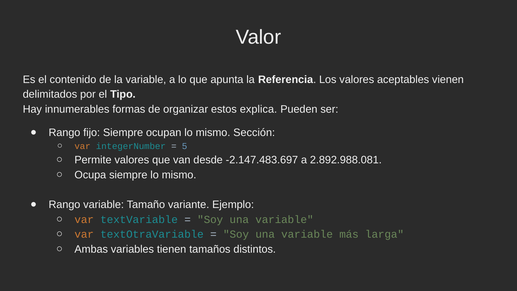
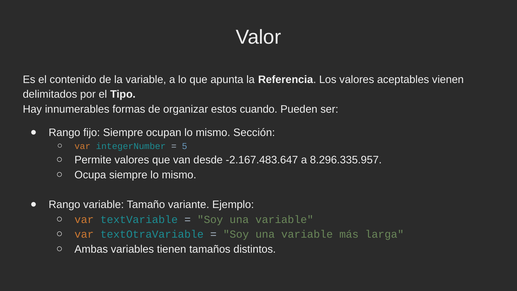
explica: explica -> cuando
-2.147.483.697: -2.147.483.697 -> -2.167.483.647
2.892.988.081: 2.892.988.081 -> 8.296.335.957
